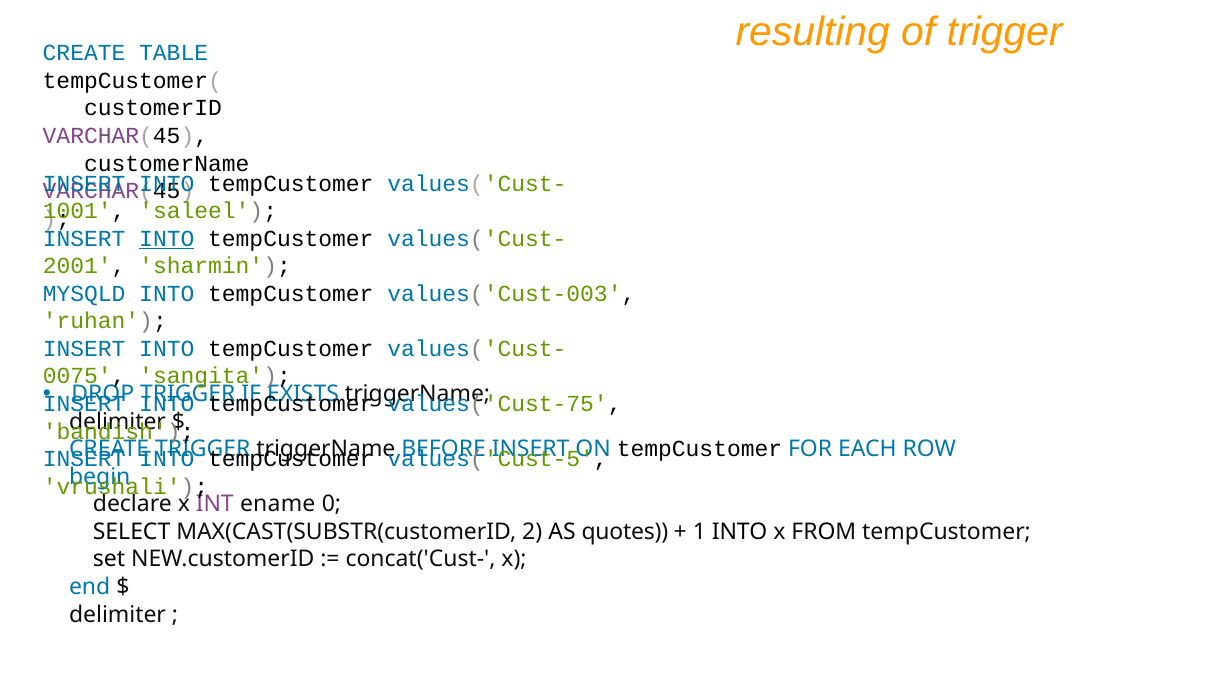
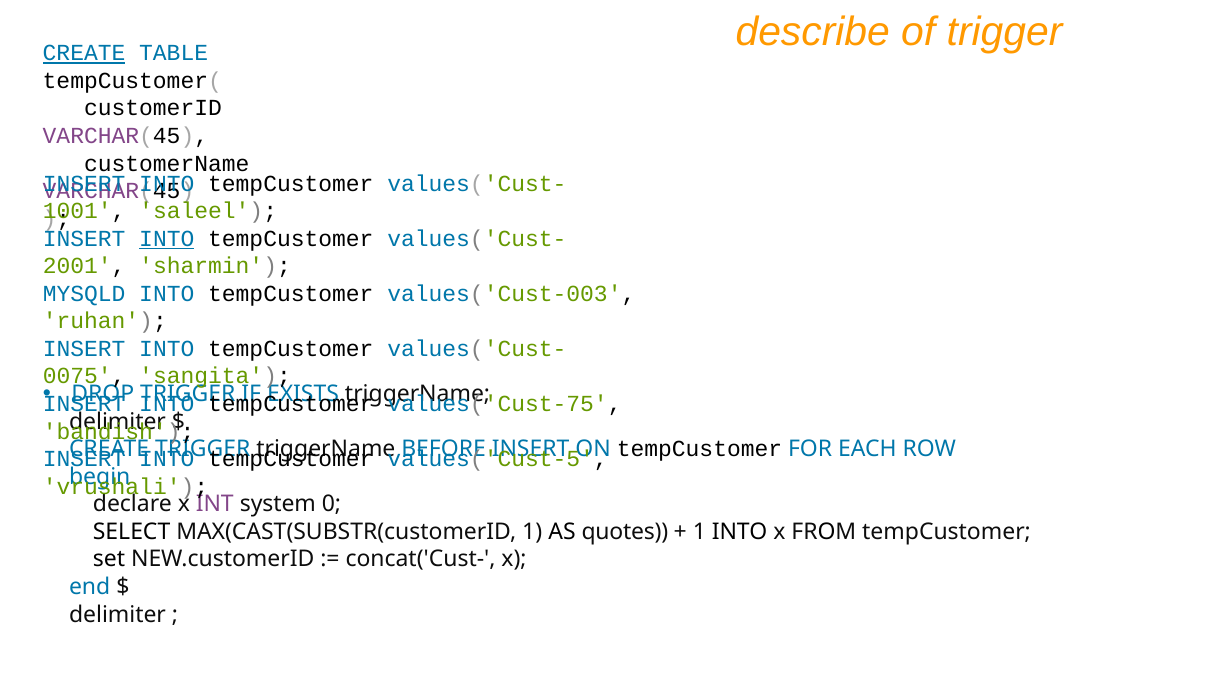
resulting: resulting -> describe
CREATE at (84, 53) underline: none -> present
ename: ename -> system
MAX(CAST(SUBSTR(customerID 2: 2 -> 1
